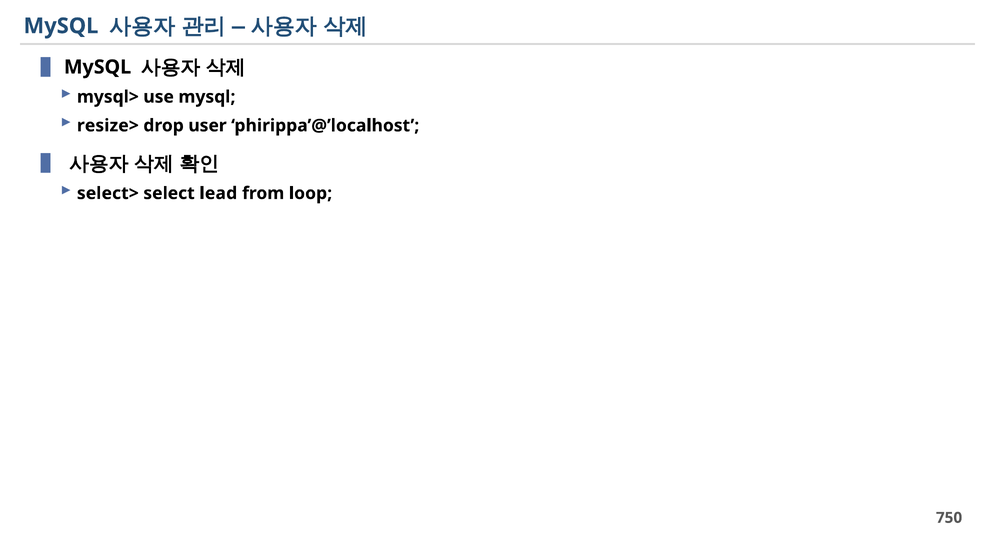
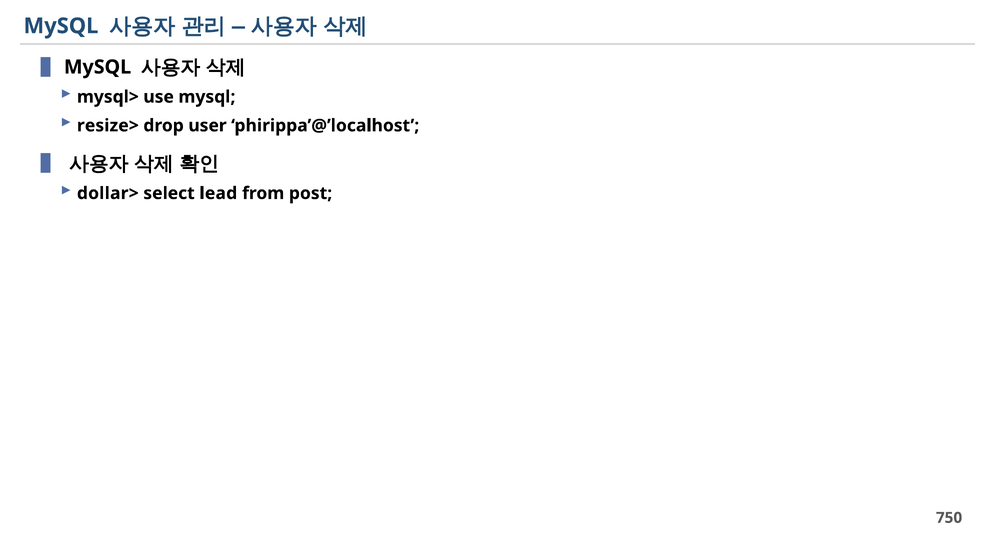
select>: select> -> dollar>
loop: loop -> post
